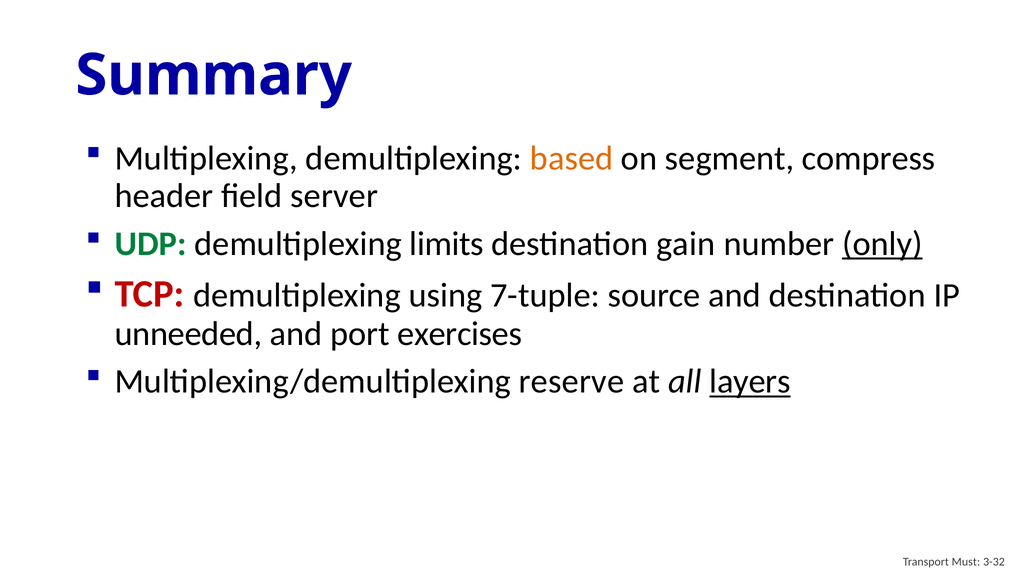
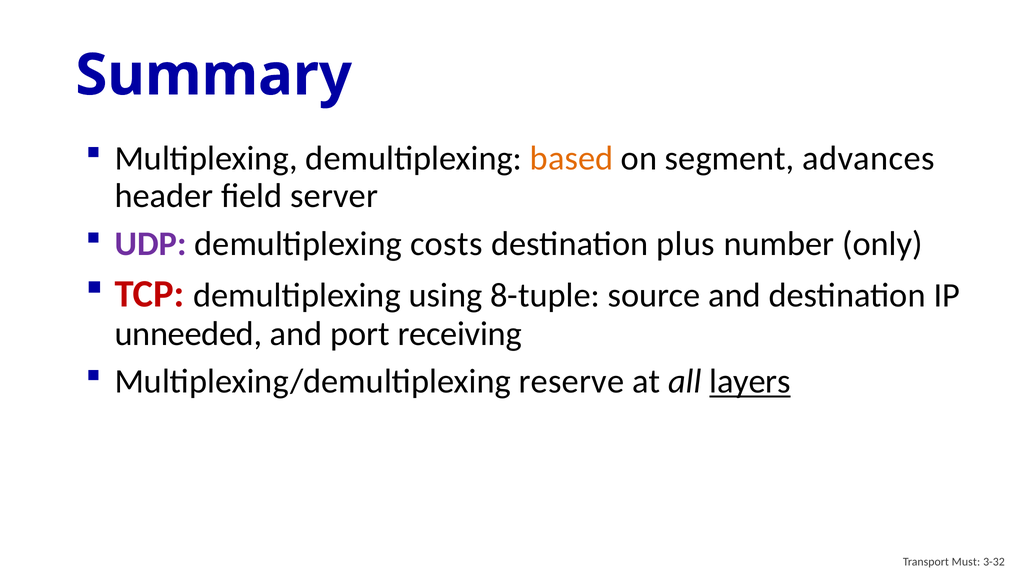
compress: compress -> advances
UDP colour: green -> purple
limits: limits -> costs
gain: gain -> plus
only underline: present -> none
7-tuple: 7-tuple -> 8-tuple
exercises: exercises -> receiving
